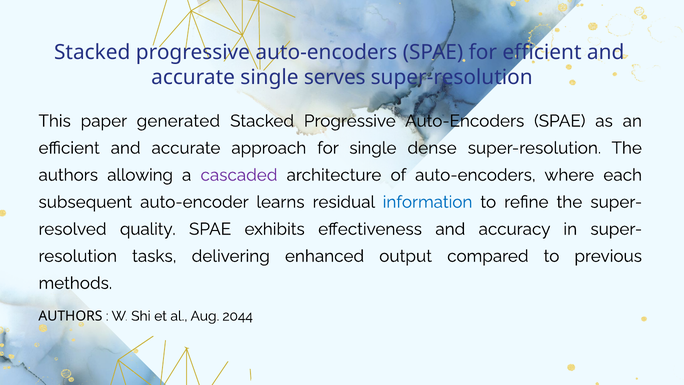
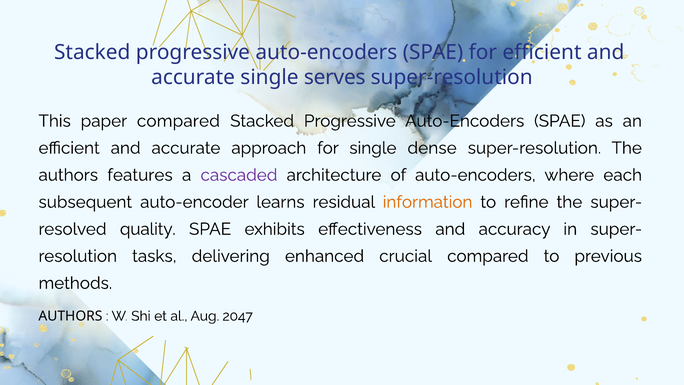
paper generated: generated -> compared
allowing: allowing -> features
information colour: blue -> orange
output: output -> crucial
2044: 2044 -> 2047
